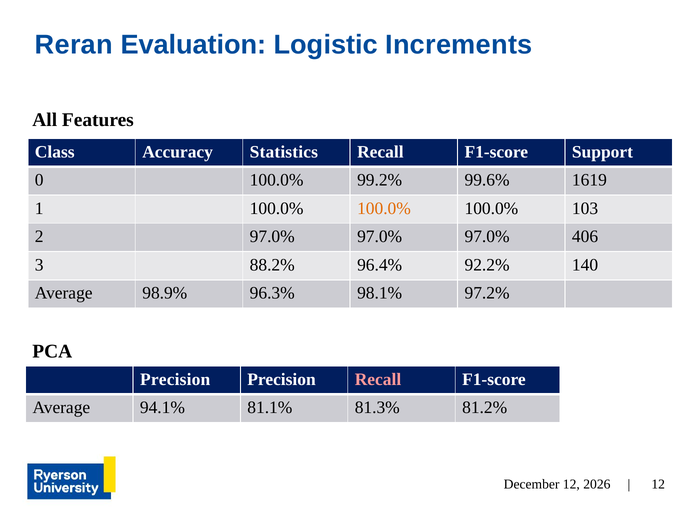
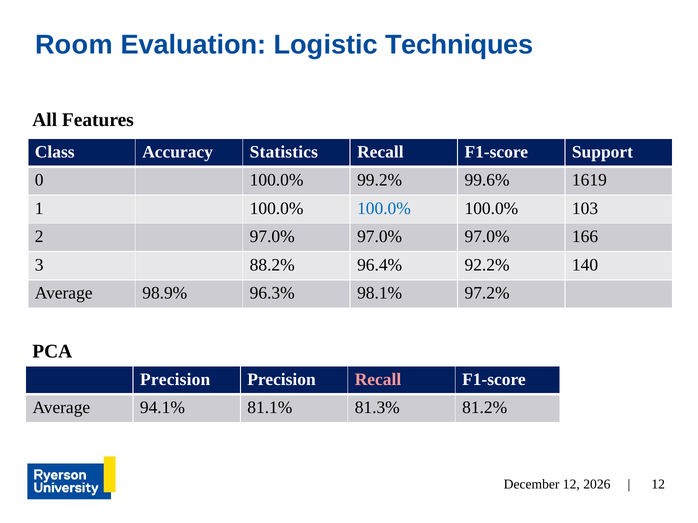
Reran: Reran -> Room
Increments: Increments -> Techniques
100.0% at (384, 209) colour: orange -> blue
406: 406 -> 166
